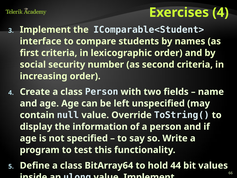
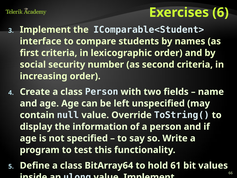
Exercises 4: 4 -> 6
44: 44 -> 61
